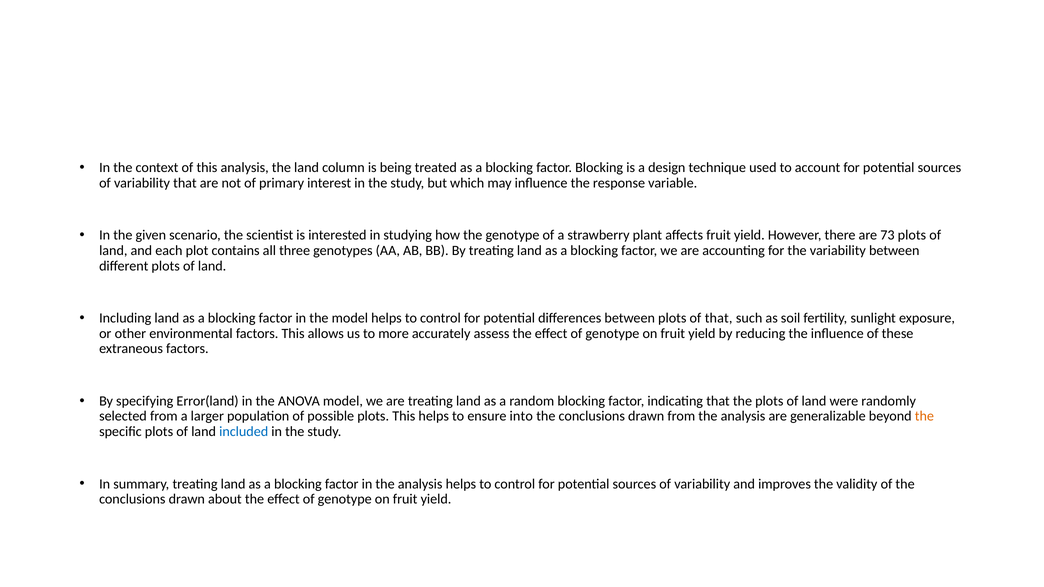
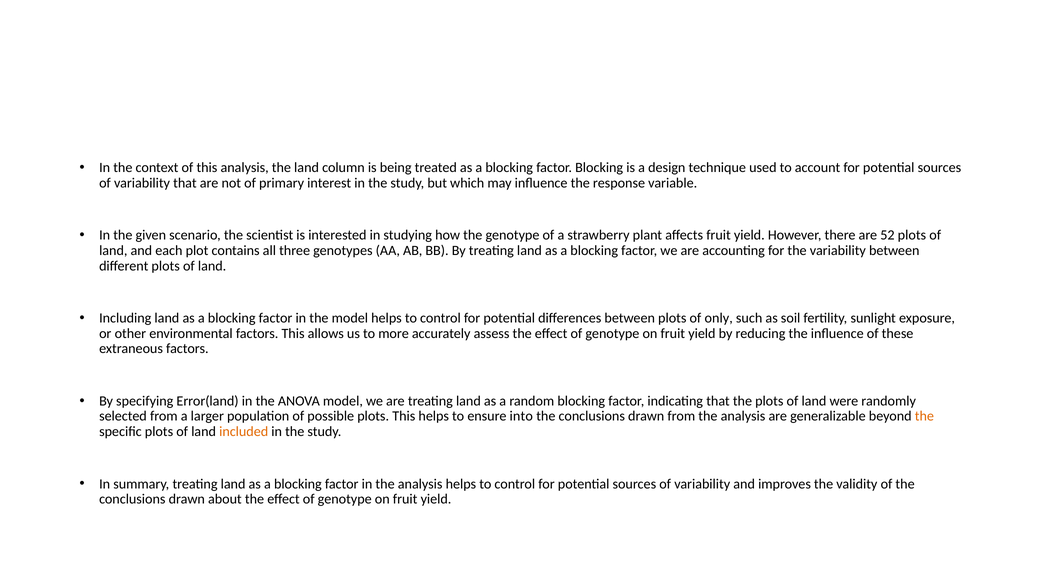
73: 73 -> 52
of that: that -> only
included colour: blue -> orange
